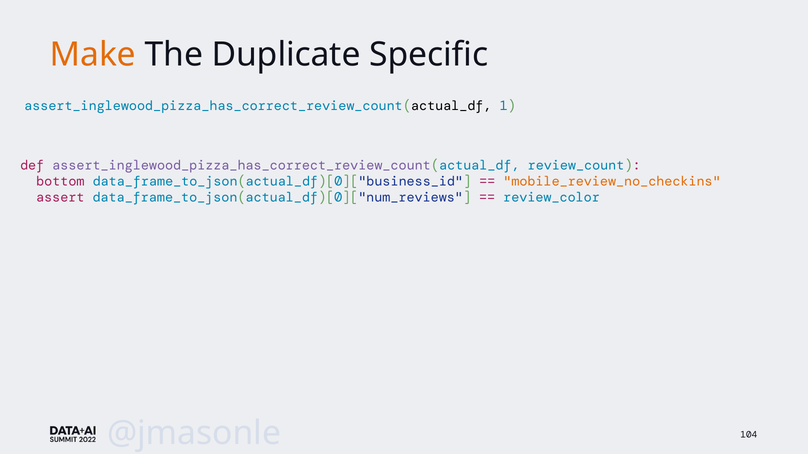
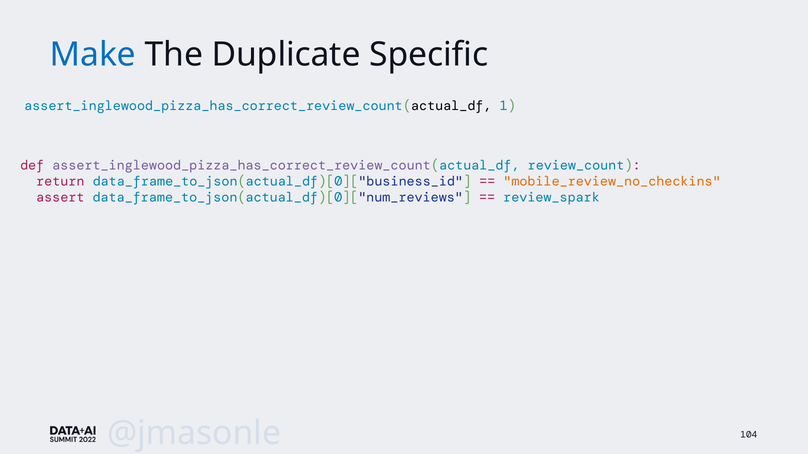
Make colour: orange -> blue
bottom: bottom -> return
review_color: review_color -> review_spark
